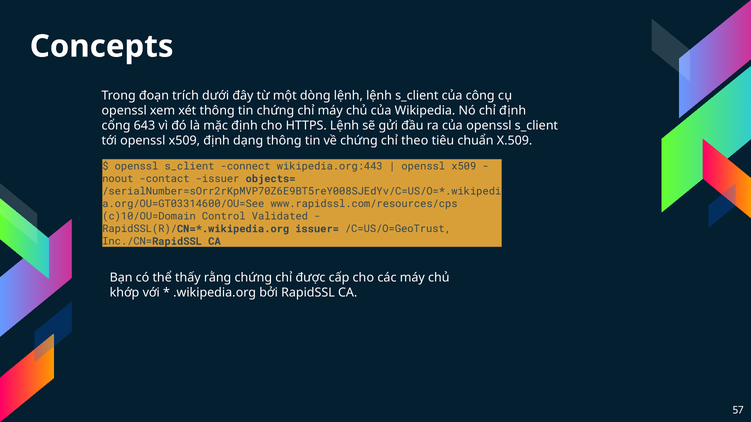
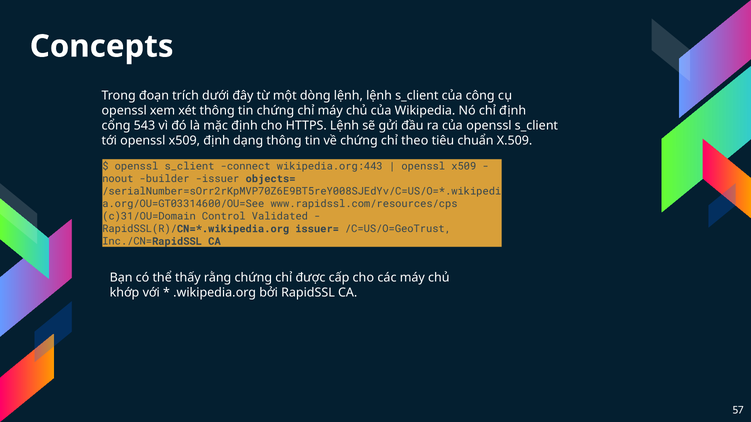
643: 643 -> 543
contact: contact -> builder
c)10/OU=Domain: c)10/OU=Domain -> c)31/OU=Domain
